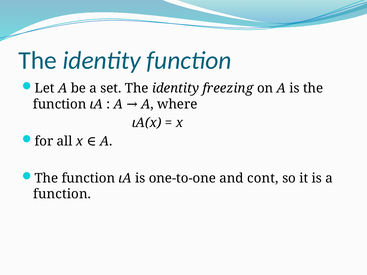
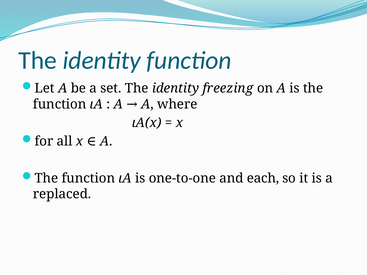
cont: cont -> each
function at (62, 194): function -> replaced
